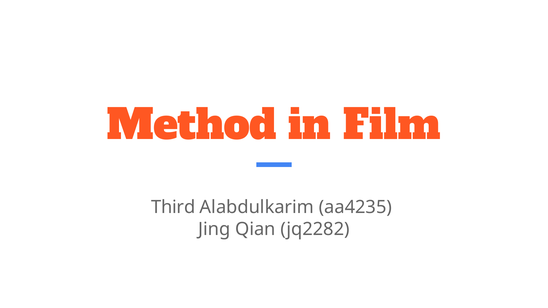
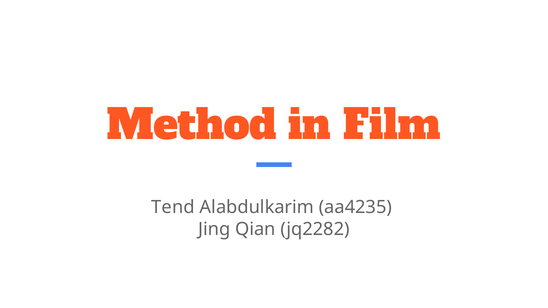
Third: Third -> Tend
